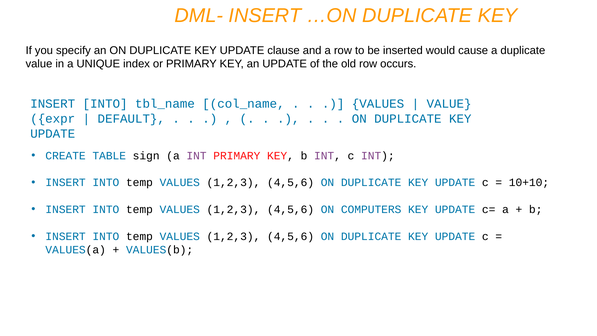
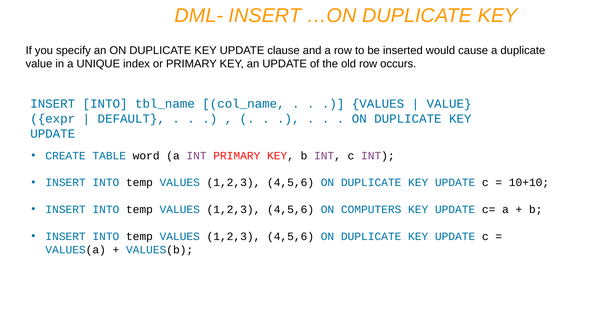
sign: sign -> word
